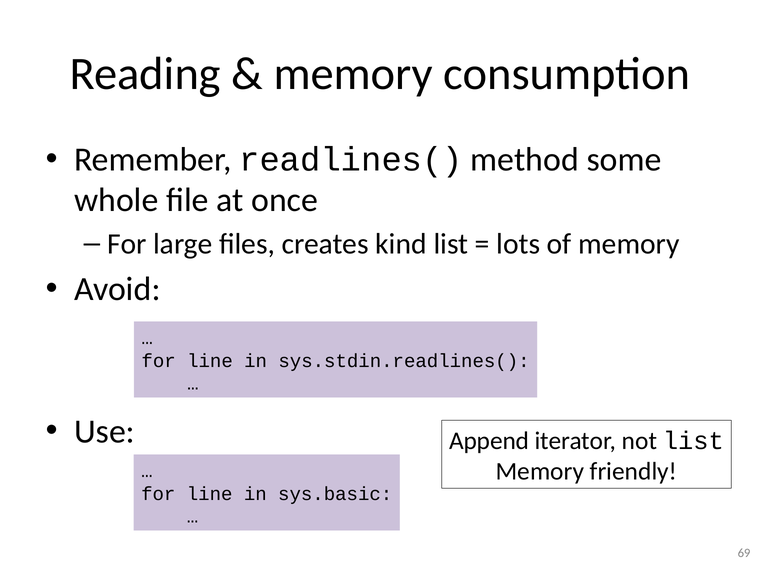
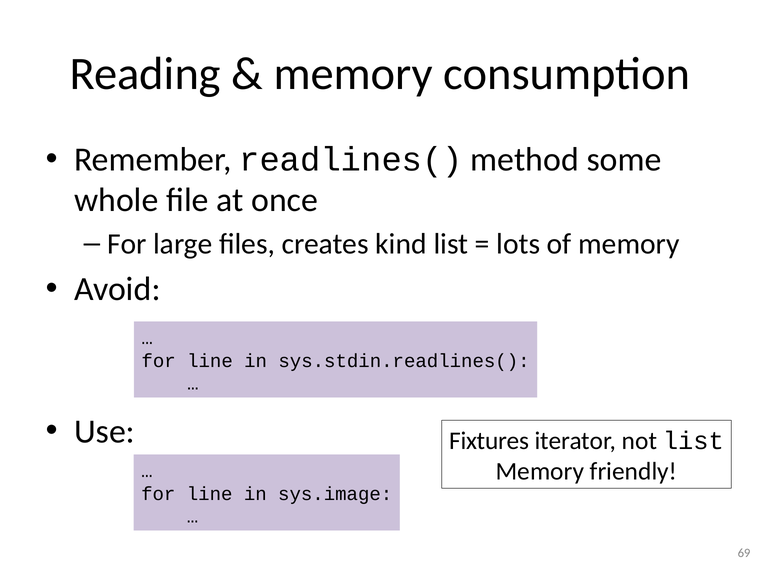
Append: Append -> Fixtures
sys.basic: sys.basic -> sys.image
